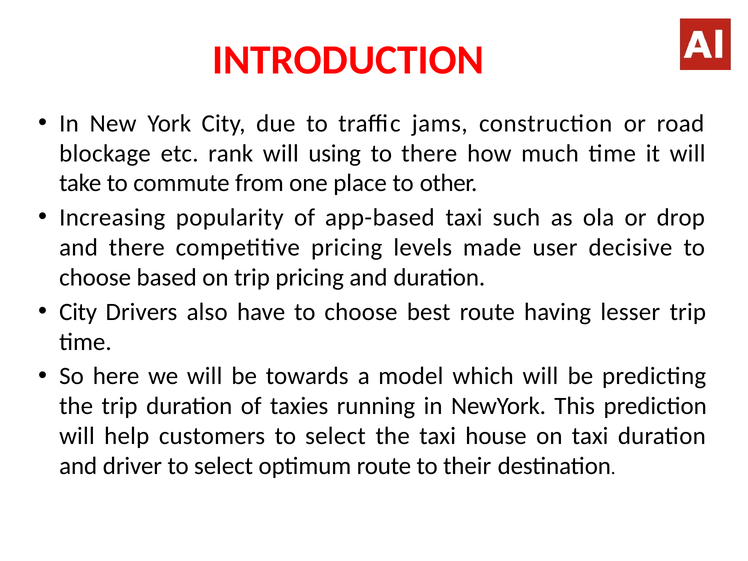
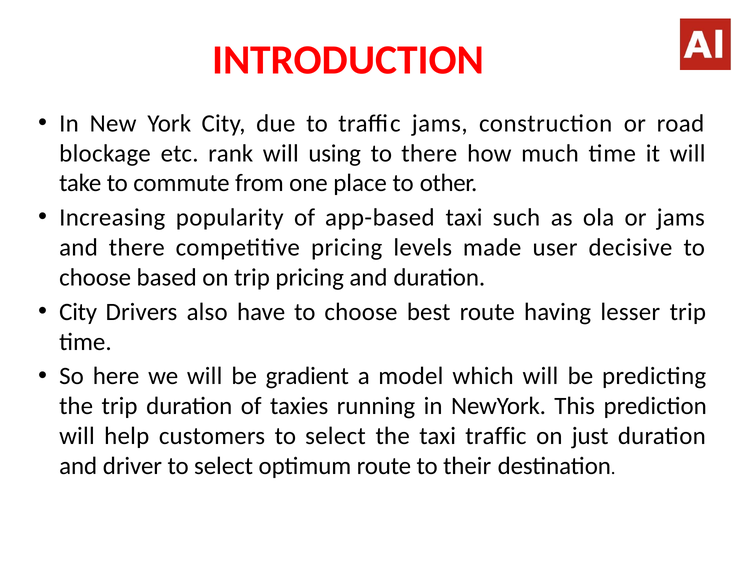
or drop: drop -> jams
towards: towards -> gradient
taxi house: house -> traffic
on taxi: taxi -> just
